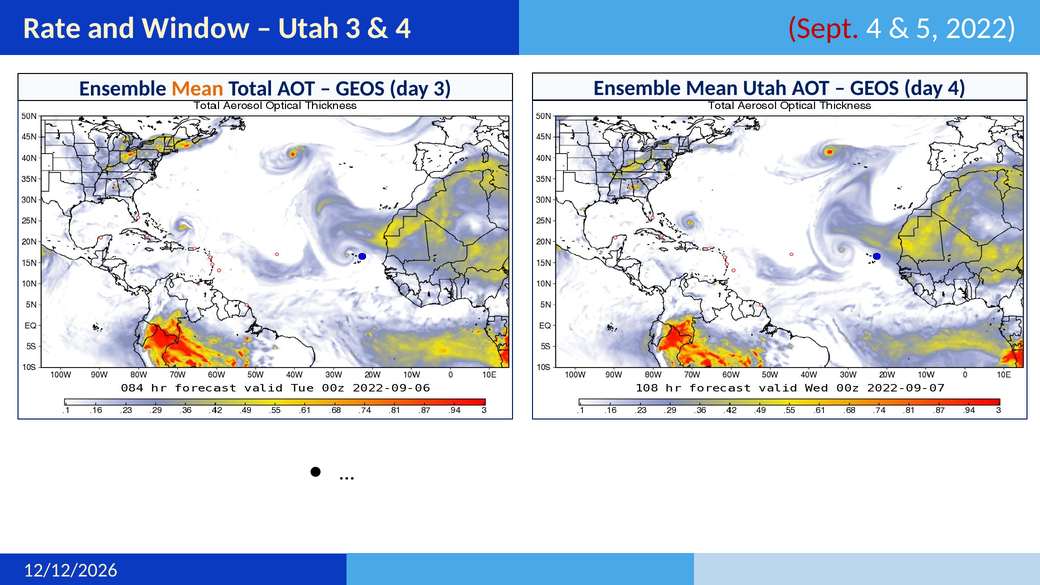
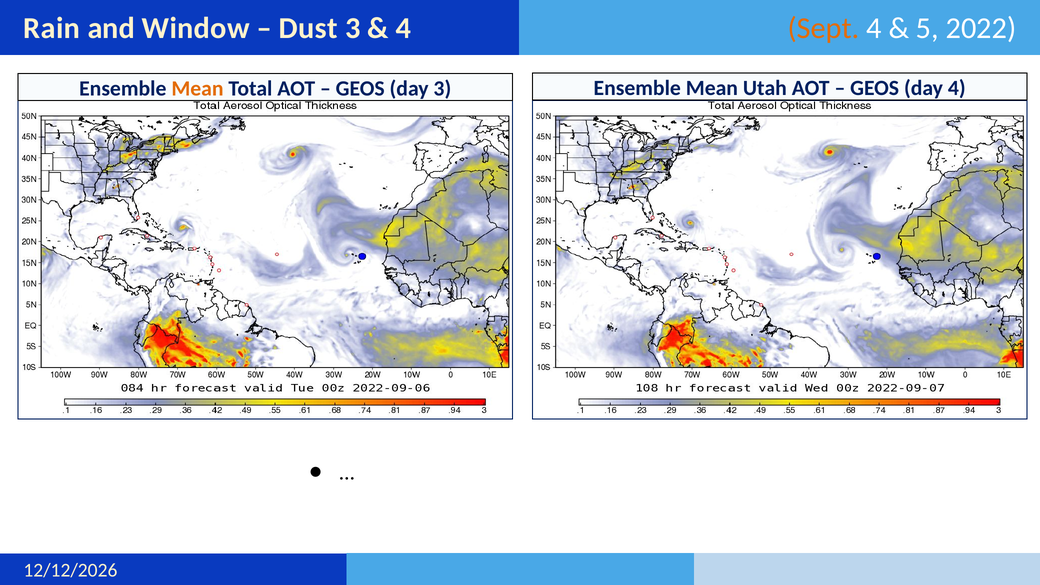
Rate: Rate -> Rain
Utah at (309, 28): Utah -> Dust
Sept colour: red -> orange
